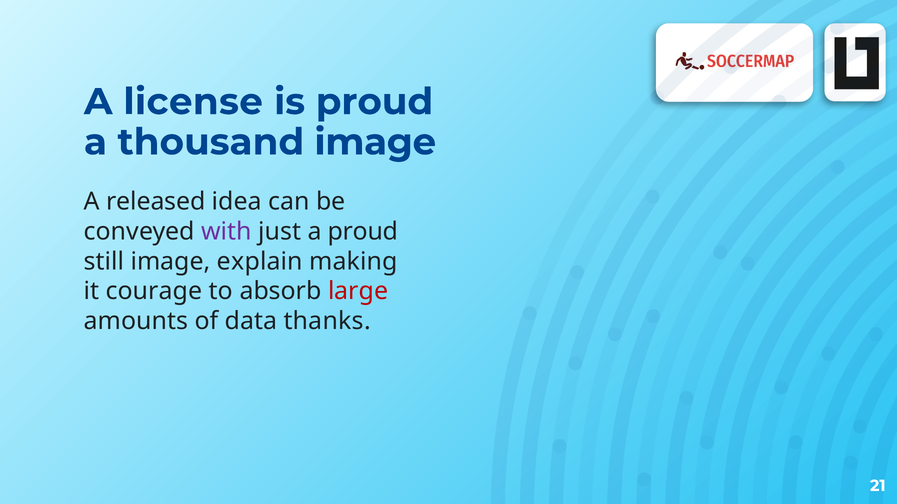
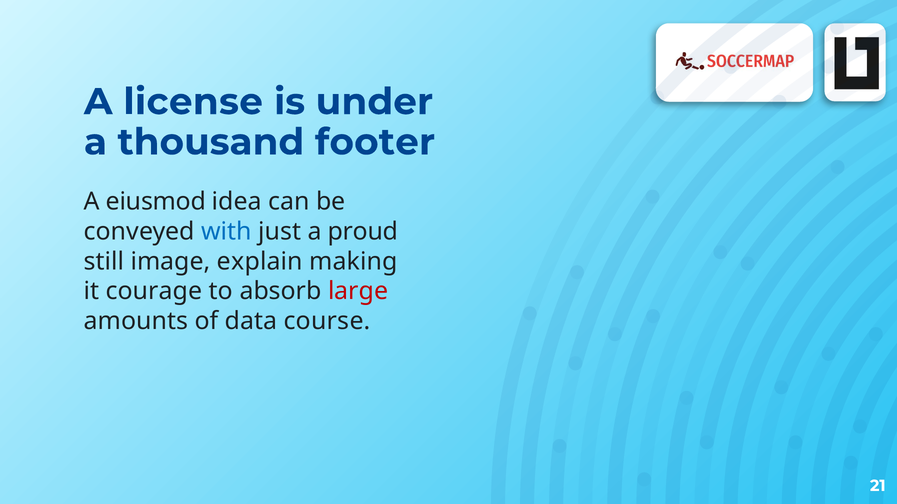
is proud: proud -> under
thousand image: image -> footer
released: released -> eiusmod
with colour: purple -> blue
thanks: thanks -> course
